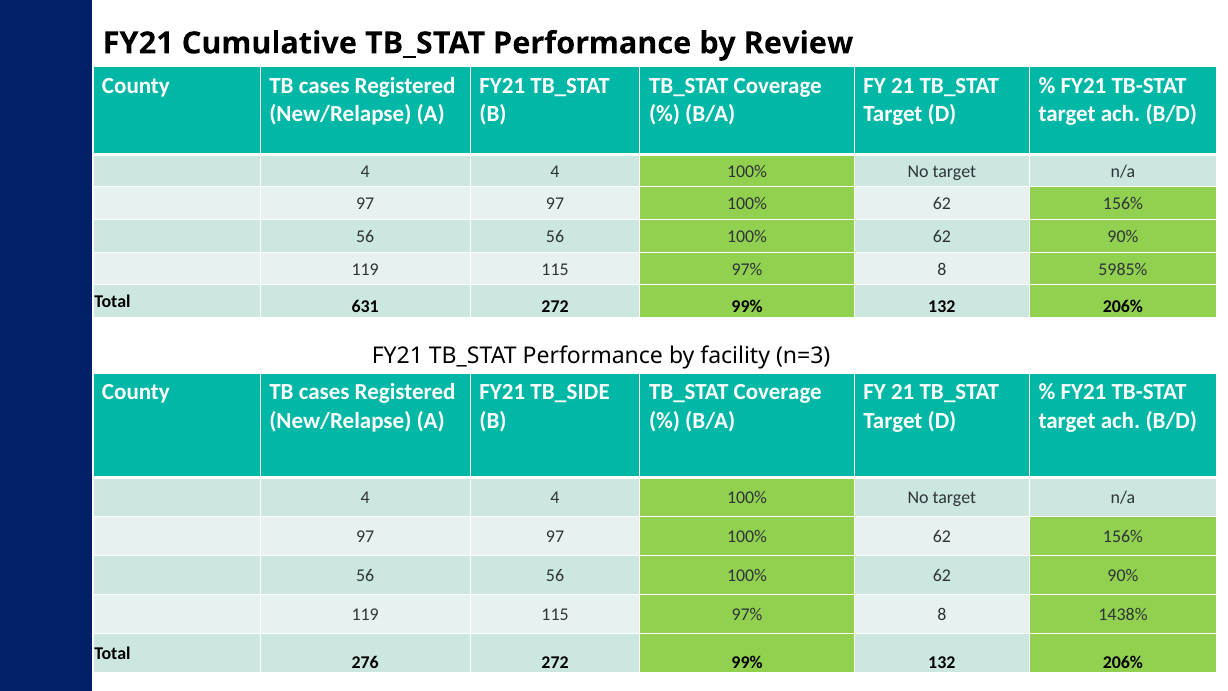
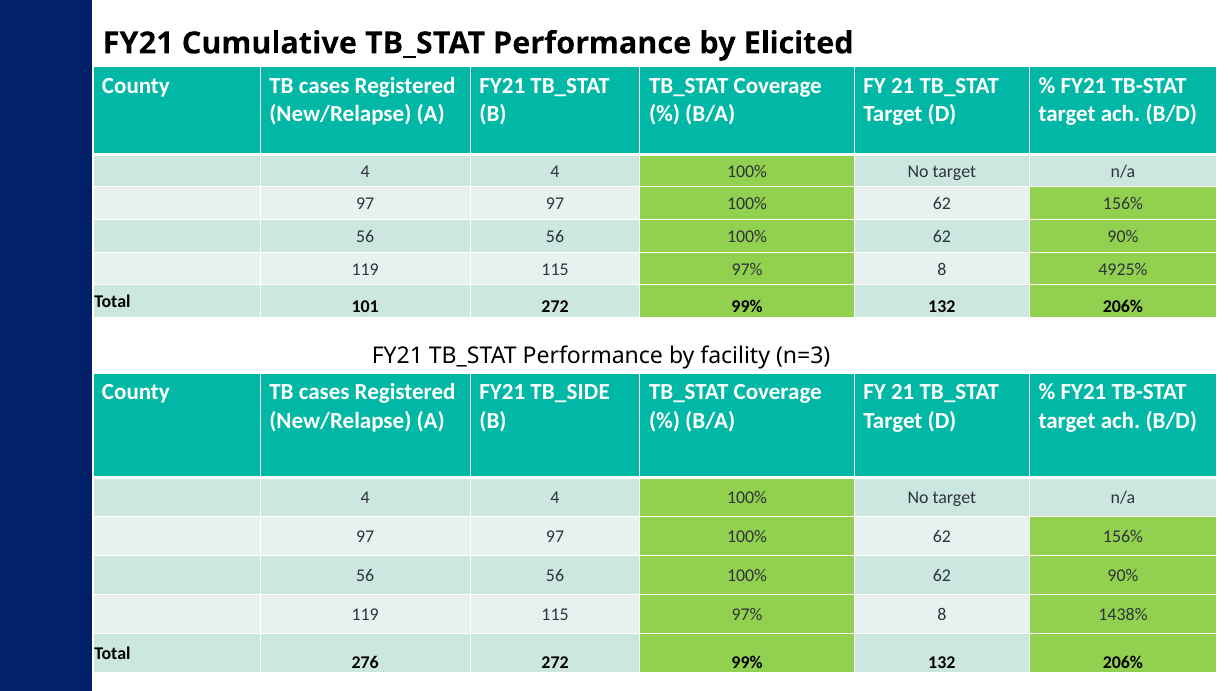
Review: Review -> Elicited
5985%: 5985% -> 4925%
631: 631 -> 101
